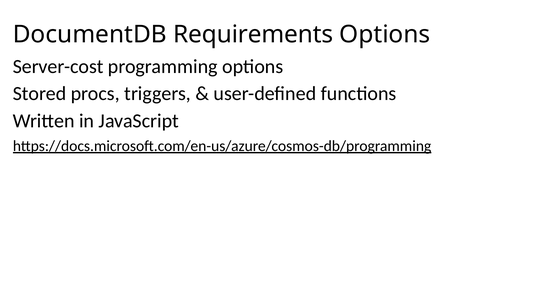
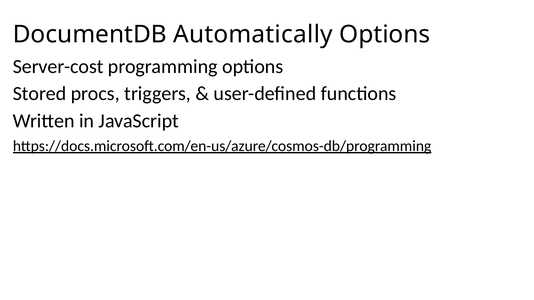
Requirements: Requirements -> Automatically
